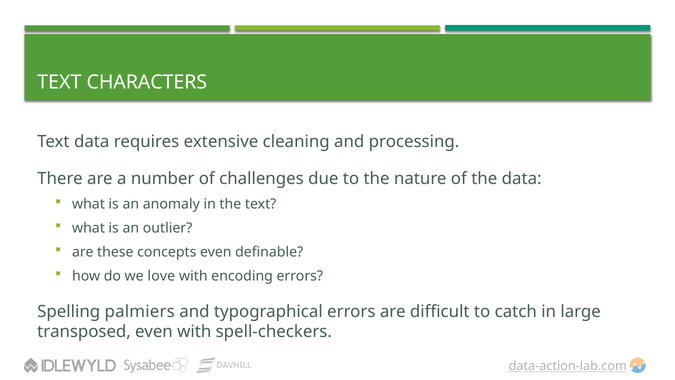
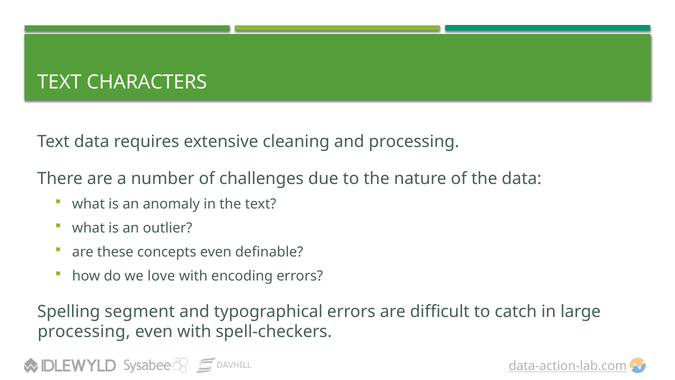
palmiers: palmiers -> segment
transposed at (84, 332): transposed -> processing
